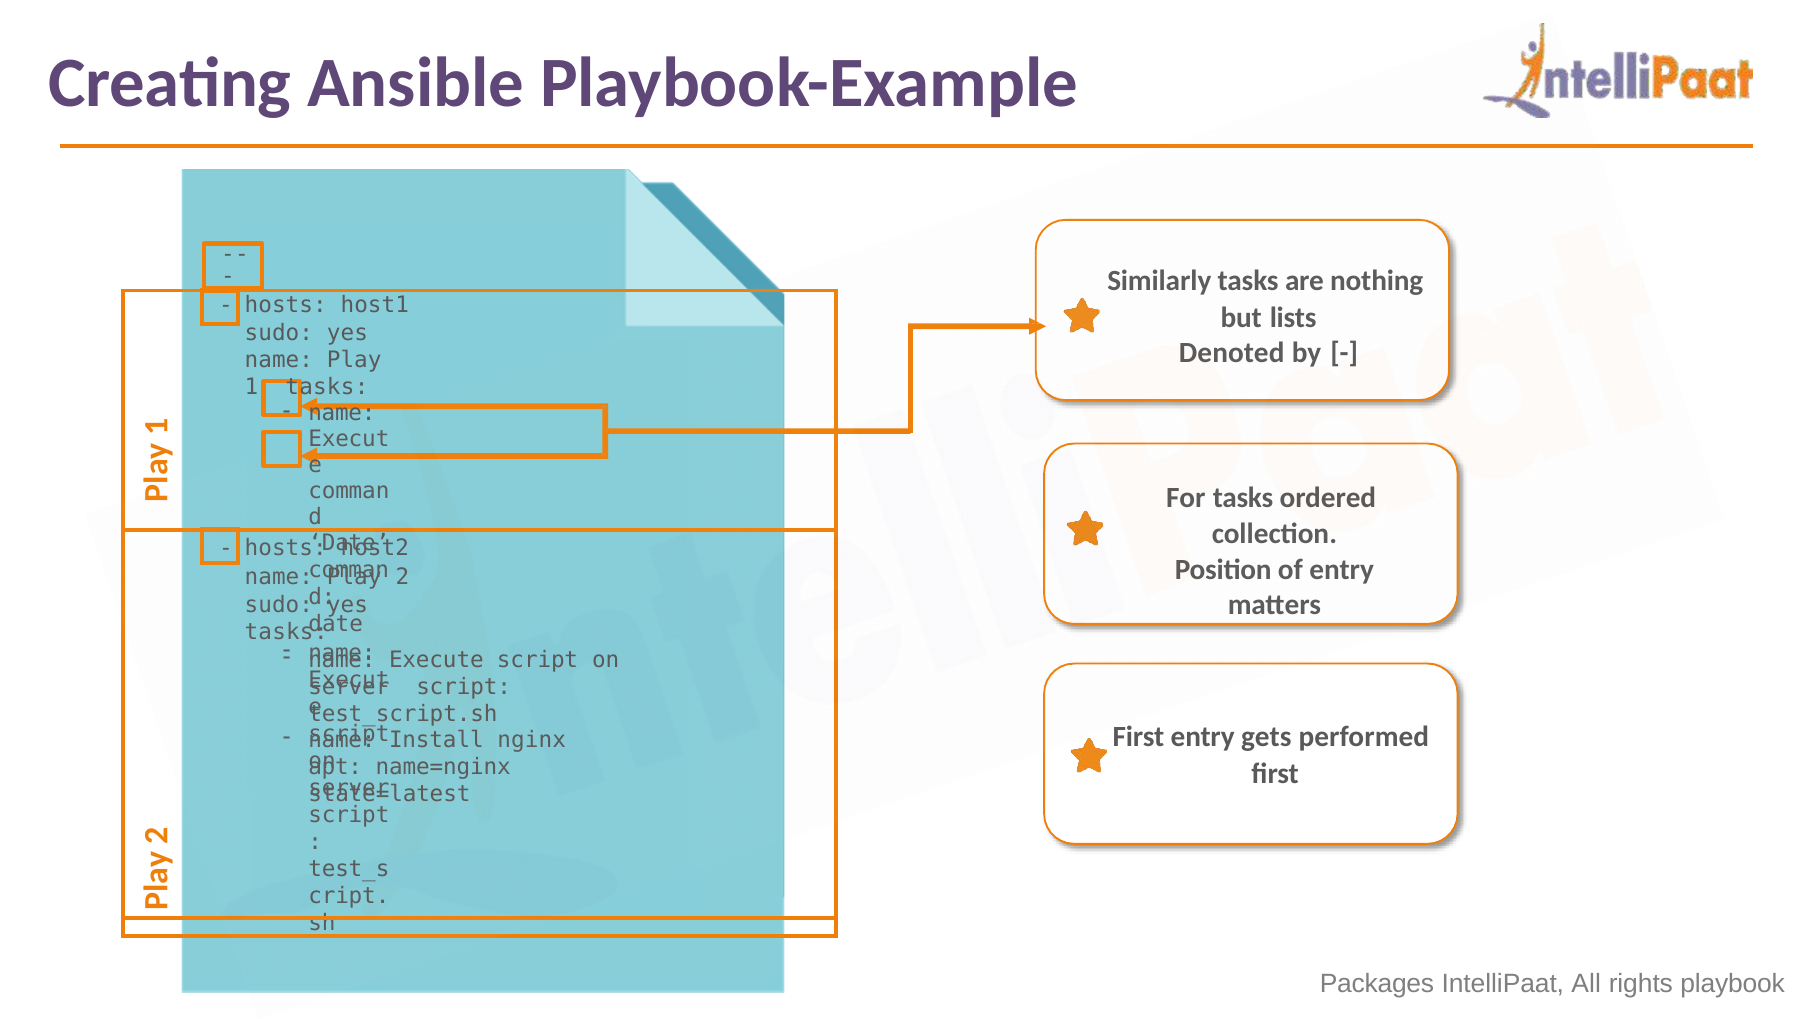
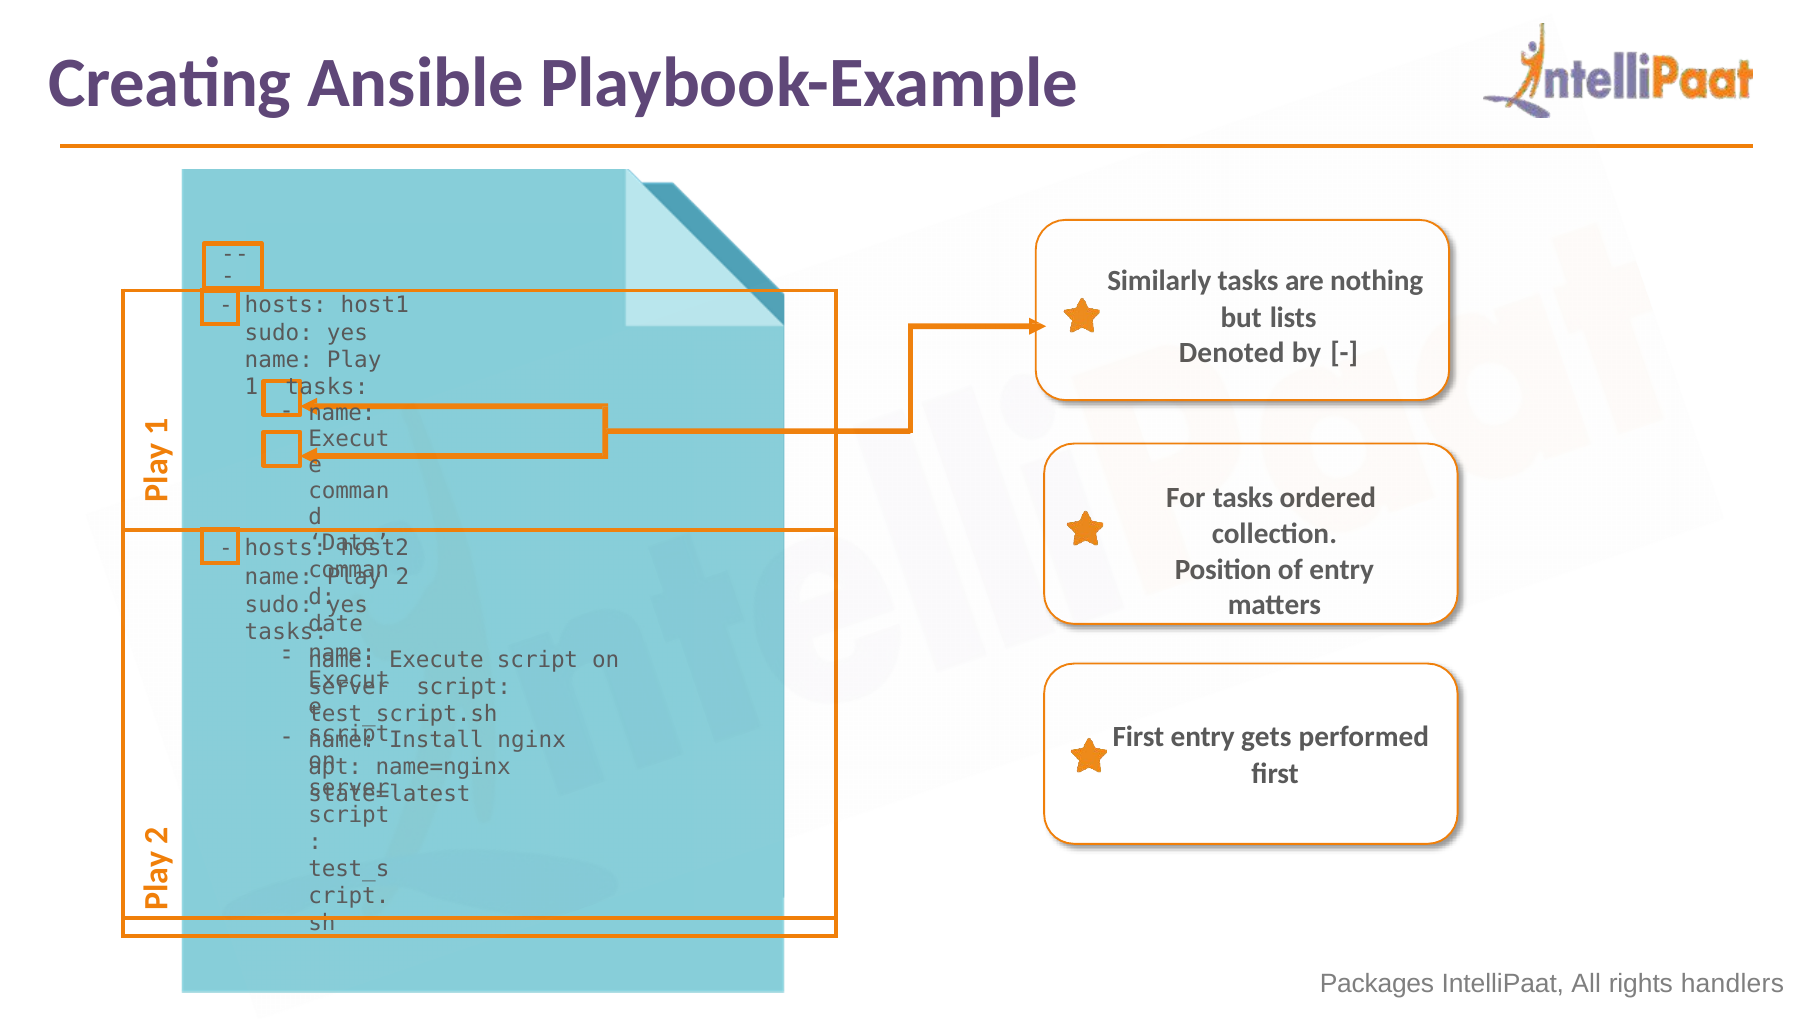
playbook: playbook -> handlers
